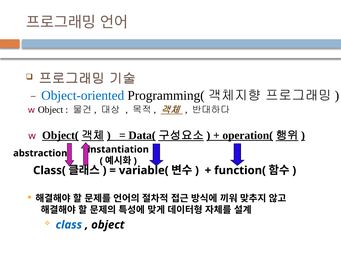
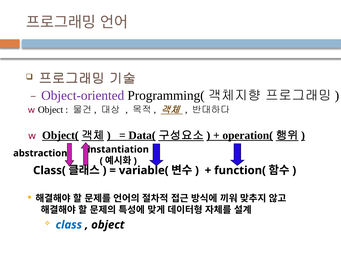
Object-oriented colour: blue -> purple
